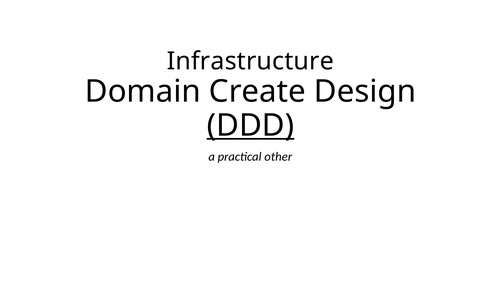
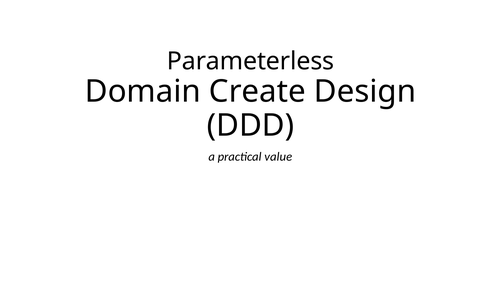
Infrastructure: Infrastructure -> Parameterless
DDD underline: present -> none
other: other -> value
